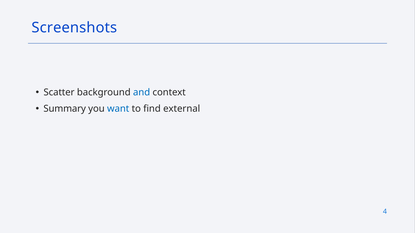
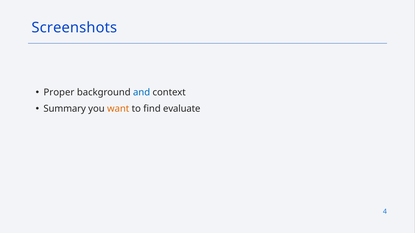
Scatter: Scatter -> Proper
want colour: blue -> orange
external: external -> evaluate
